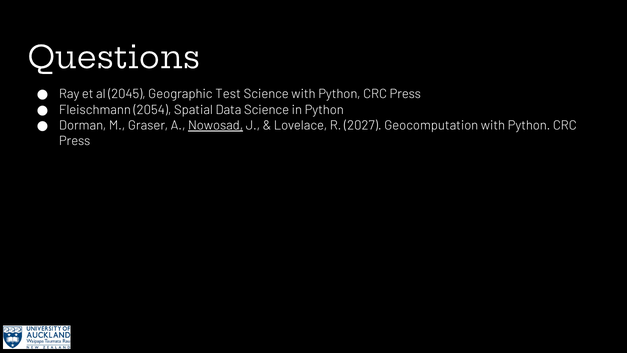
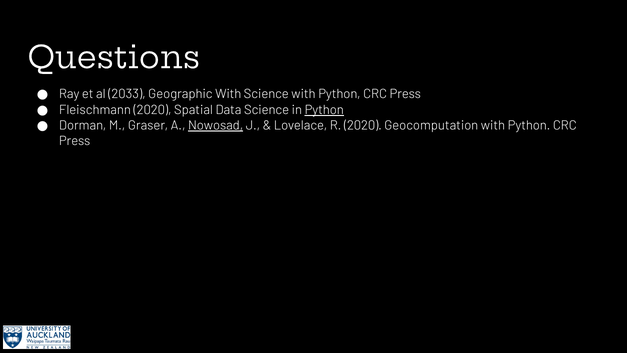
2045: 2045 -> 2033
Geographic Test: Test -> With
Fleischmann 2054: 2054 -> 2020
Python at (324, 110) underline: none -> present
R 2027: 2027 -> 2020
